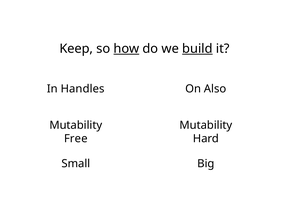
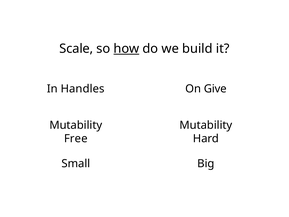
Keep: Keep -> Scale
build underline: present -> none
Also: Also -> Give
